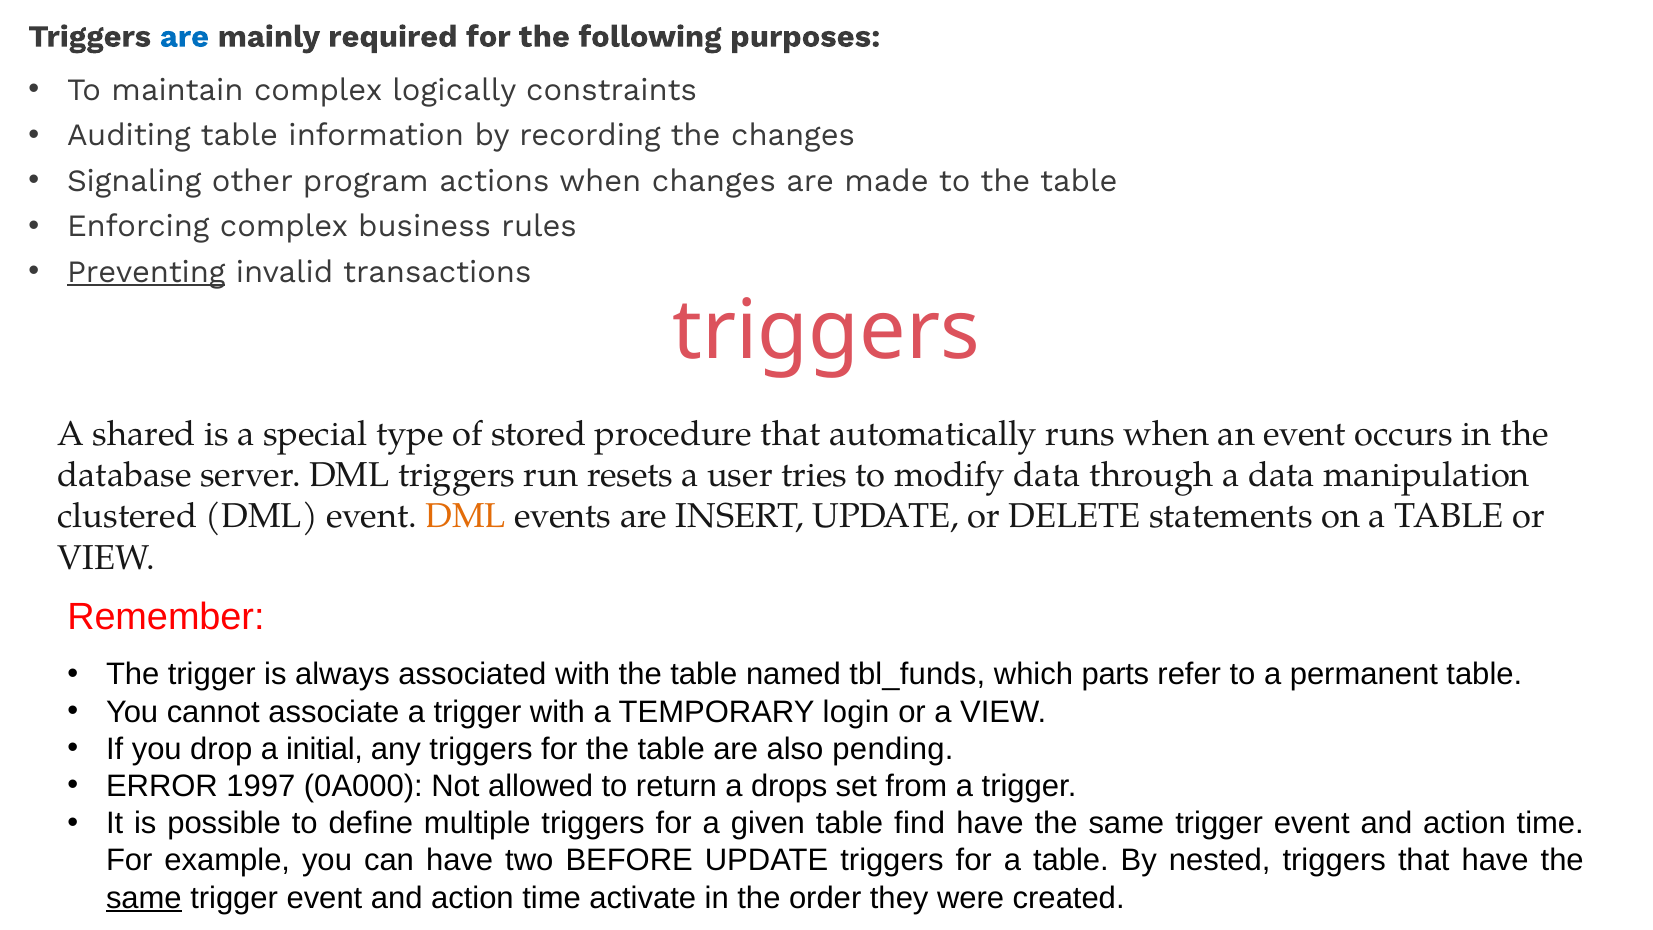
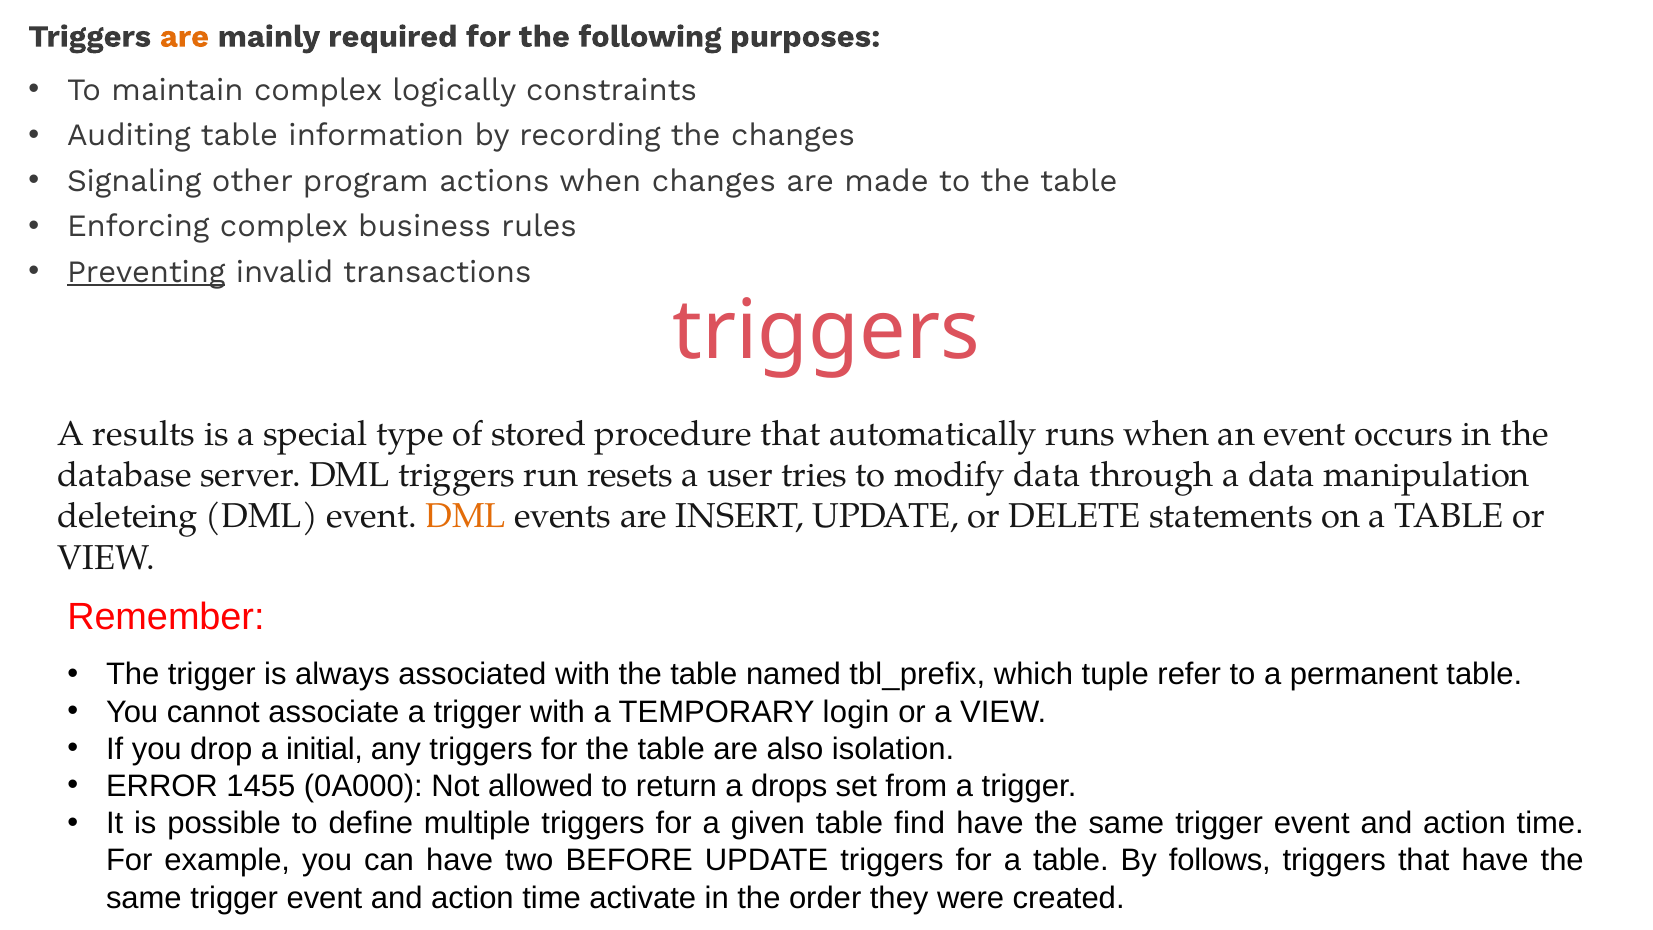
are at (184, 36) colour: blue -> orange
shared: shared -> results
clustered: clustered -> deleteing
tbl_funds: tbl_funds -> tbl_prefix
parts: parts -> tuple
pending: pending -> isolation
1997: 1997 -> 1455
nested: nested -> follows
same at (144, 898) underline: present -> none
